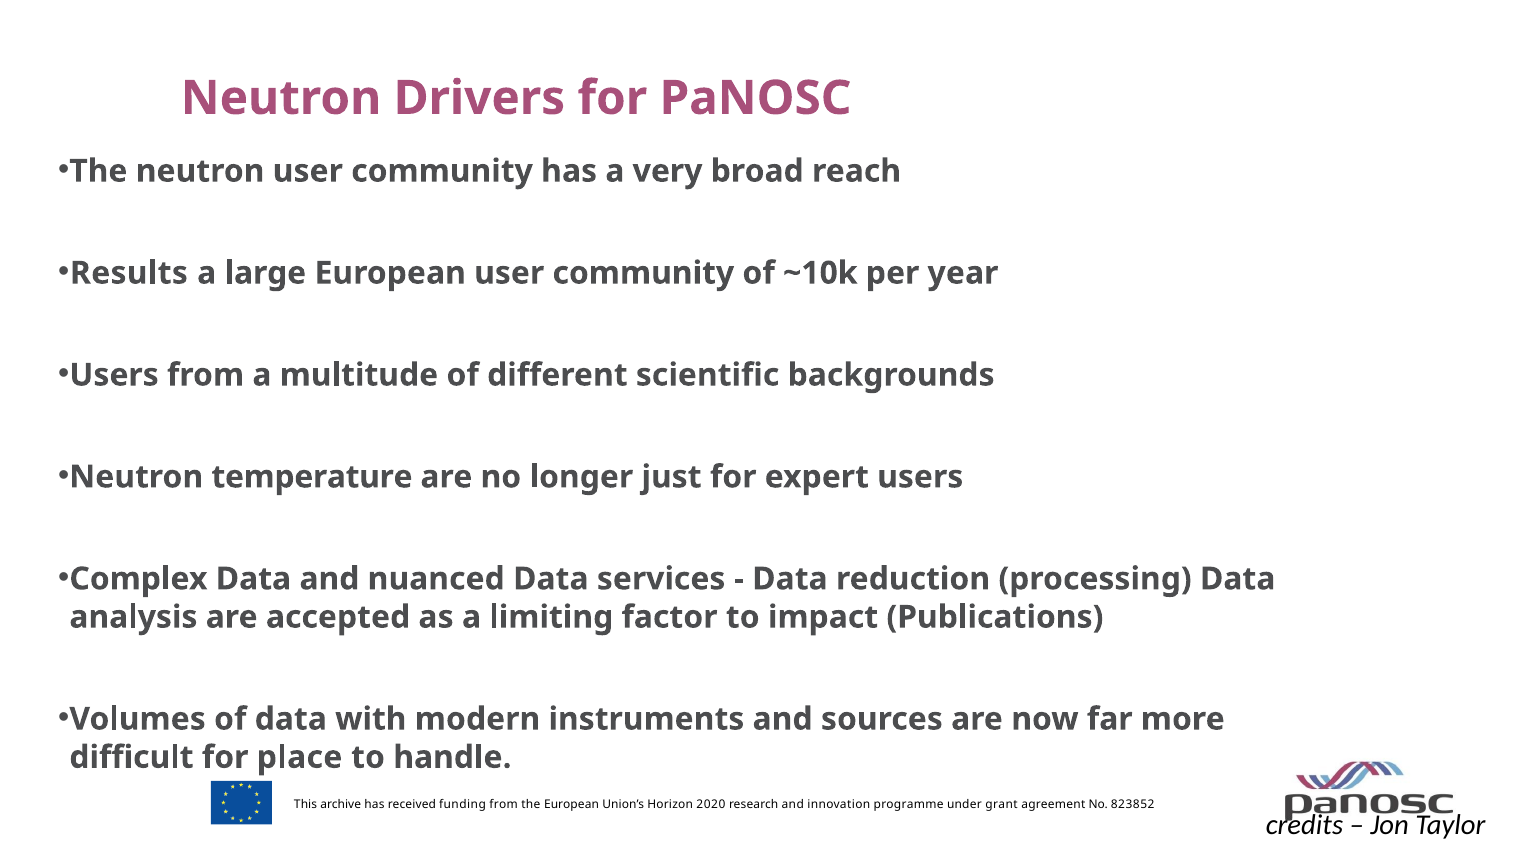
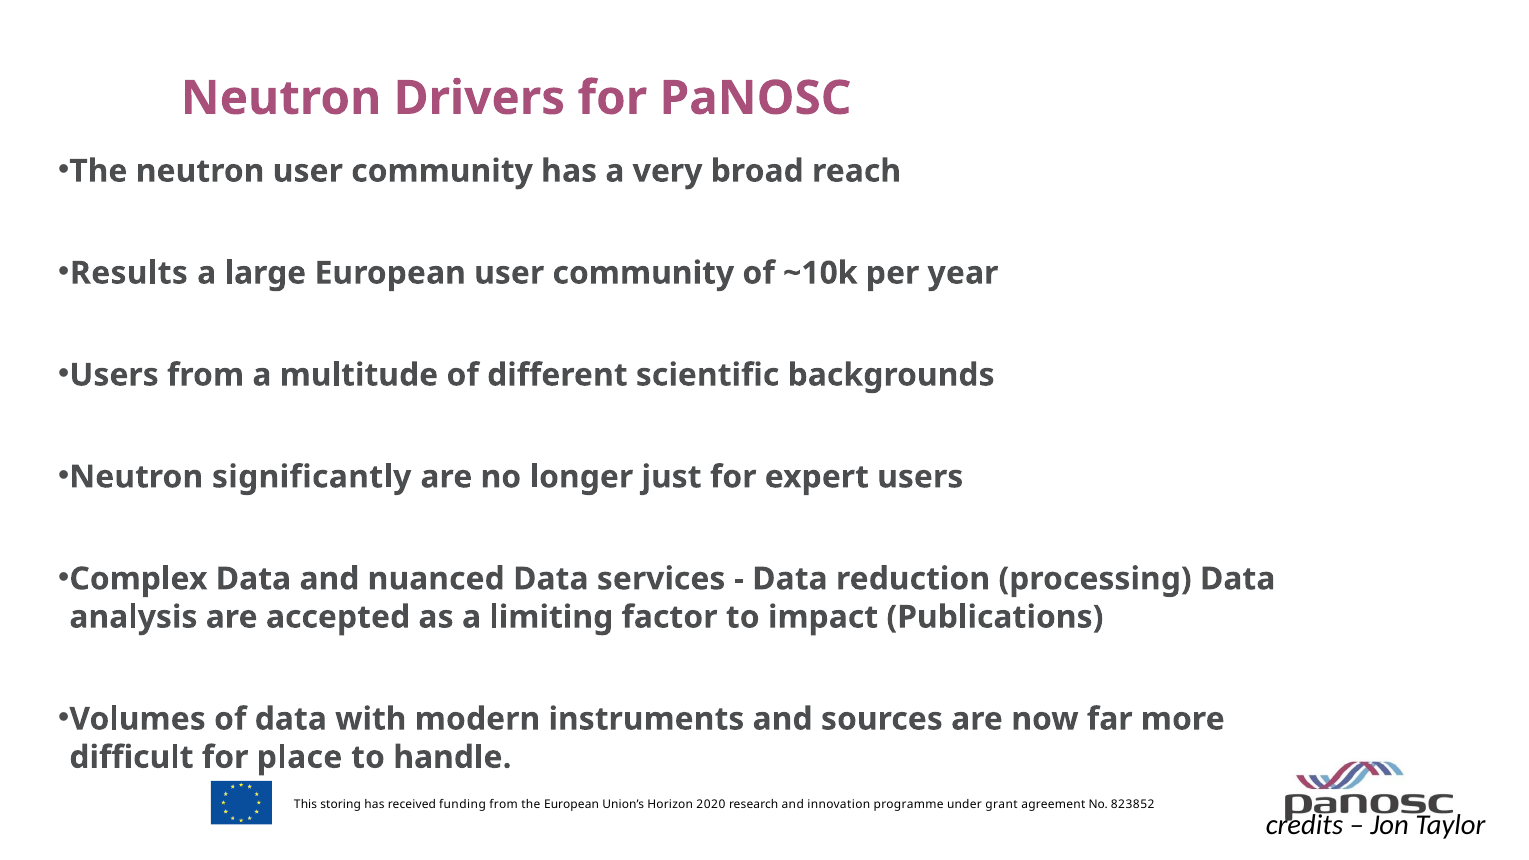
temperature: temperature -> significantly
archive: archive -> storing
